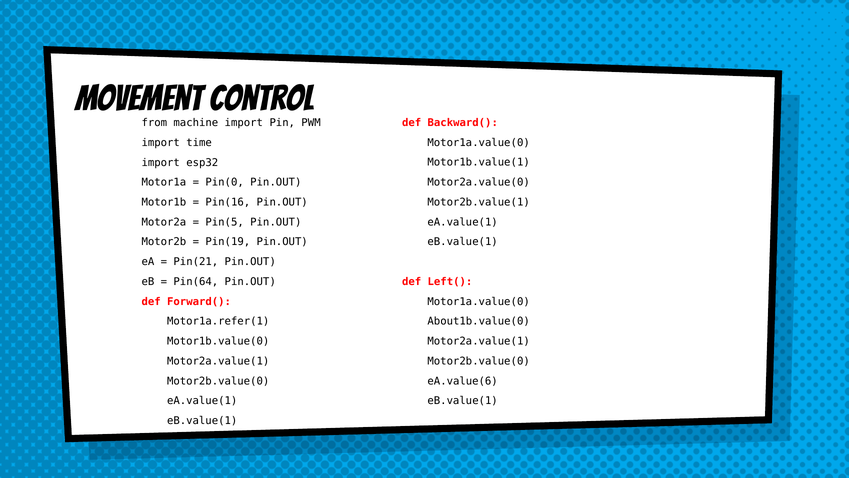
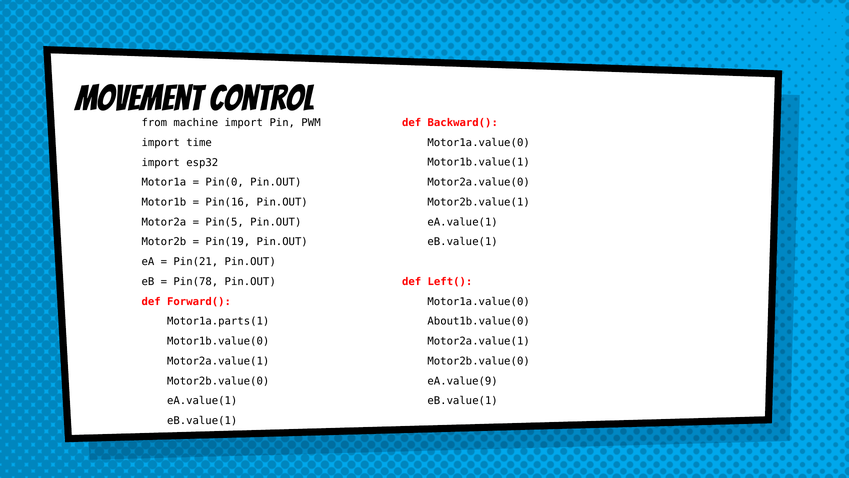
Pin(64: Pin(64 -> Pin(78
Motor1a.refer(1: Motor1a.refer(1 -> Motor1a.parts(1
eA.value(6: eA.value(6 -> eA.value(9
